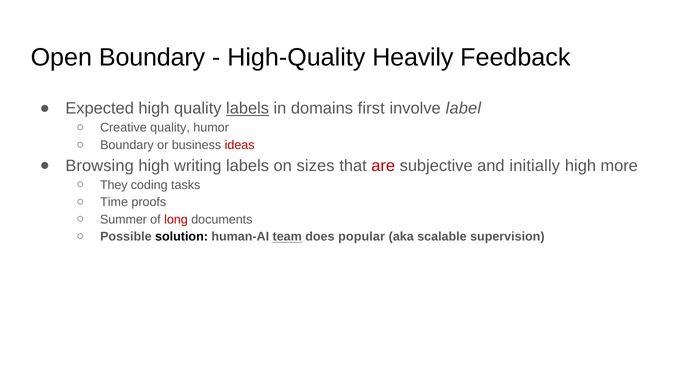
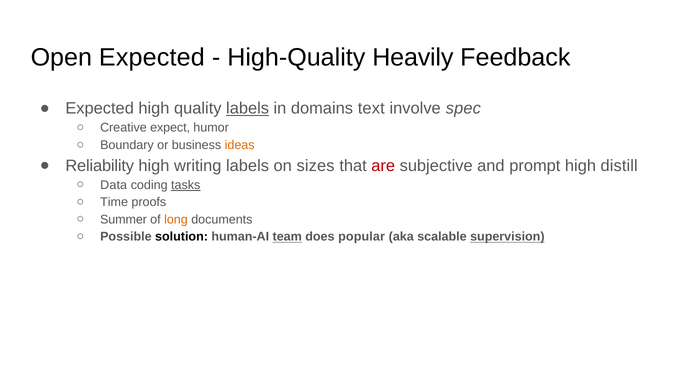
Open Boundary: Boundary -> Expected
first: first -> text
label: label -> spec
Creative quality: quality -> expect
ideas colour: red -> orange
Browsing: Browsing -> Reliability
initially: initially -> prompt
more: more -> distill
They: They -> Data
tasks underline: none -> present
long colour: red -> orange
supervision underline: none -> present
